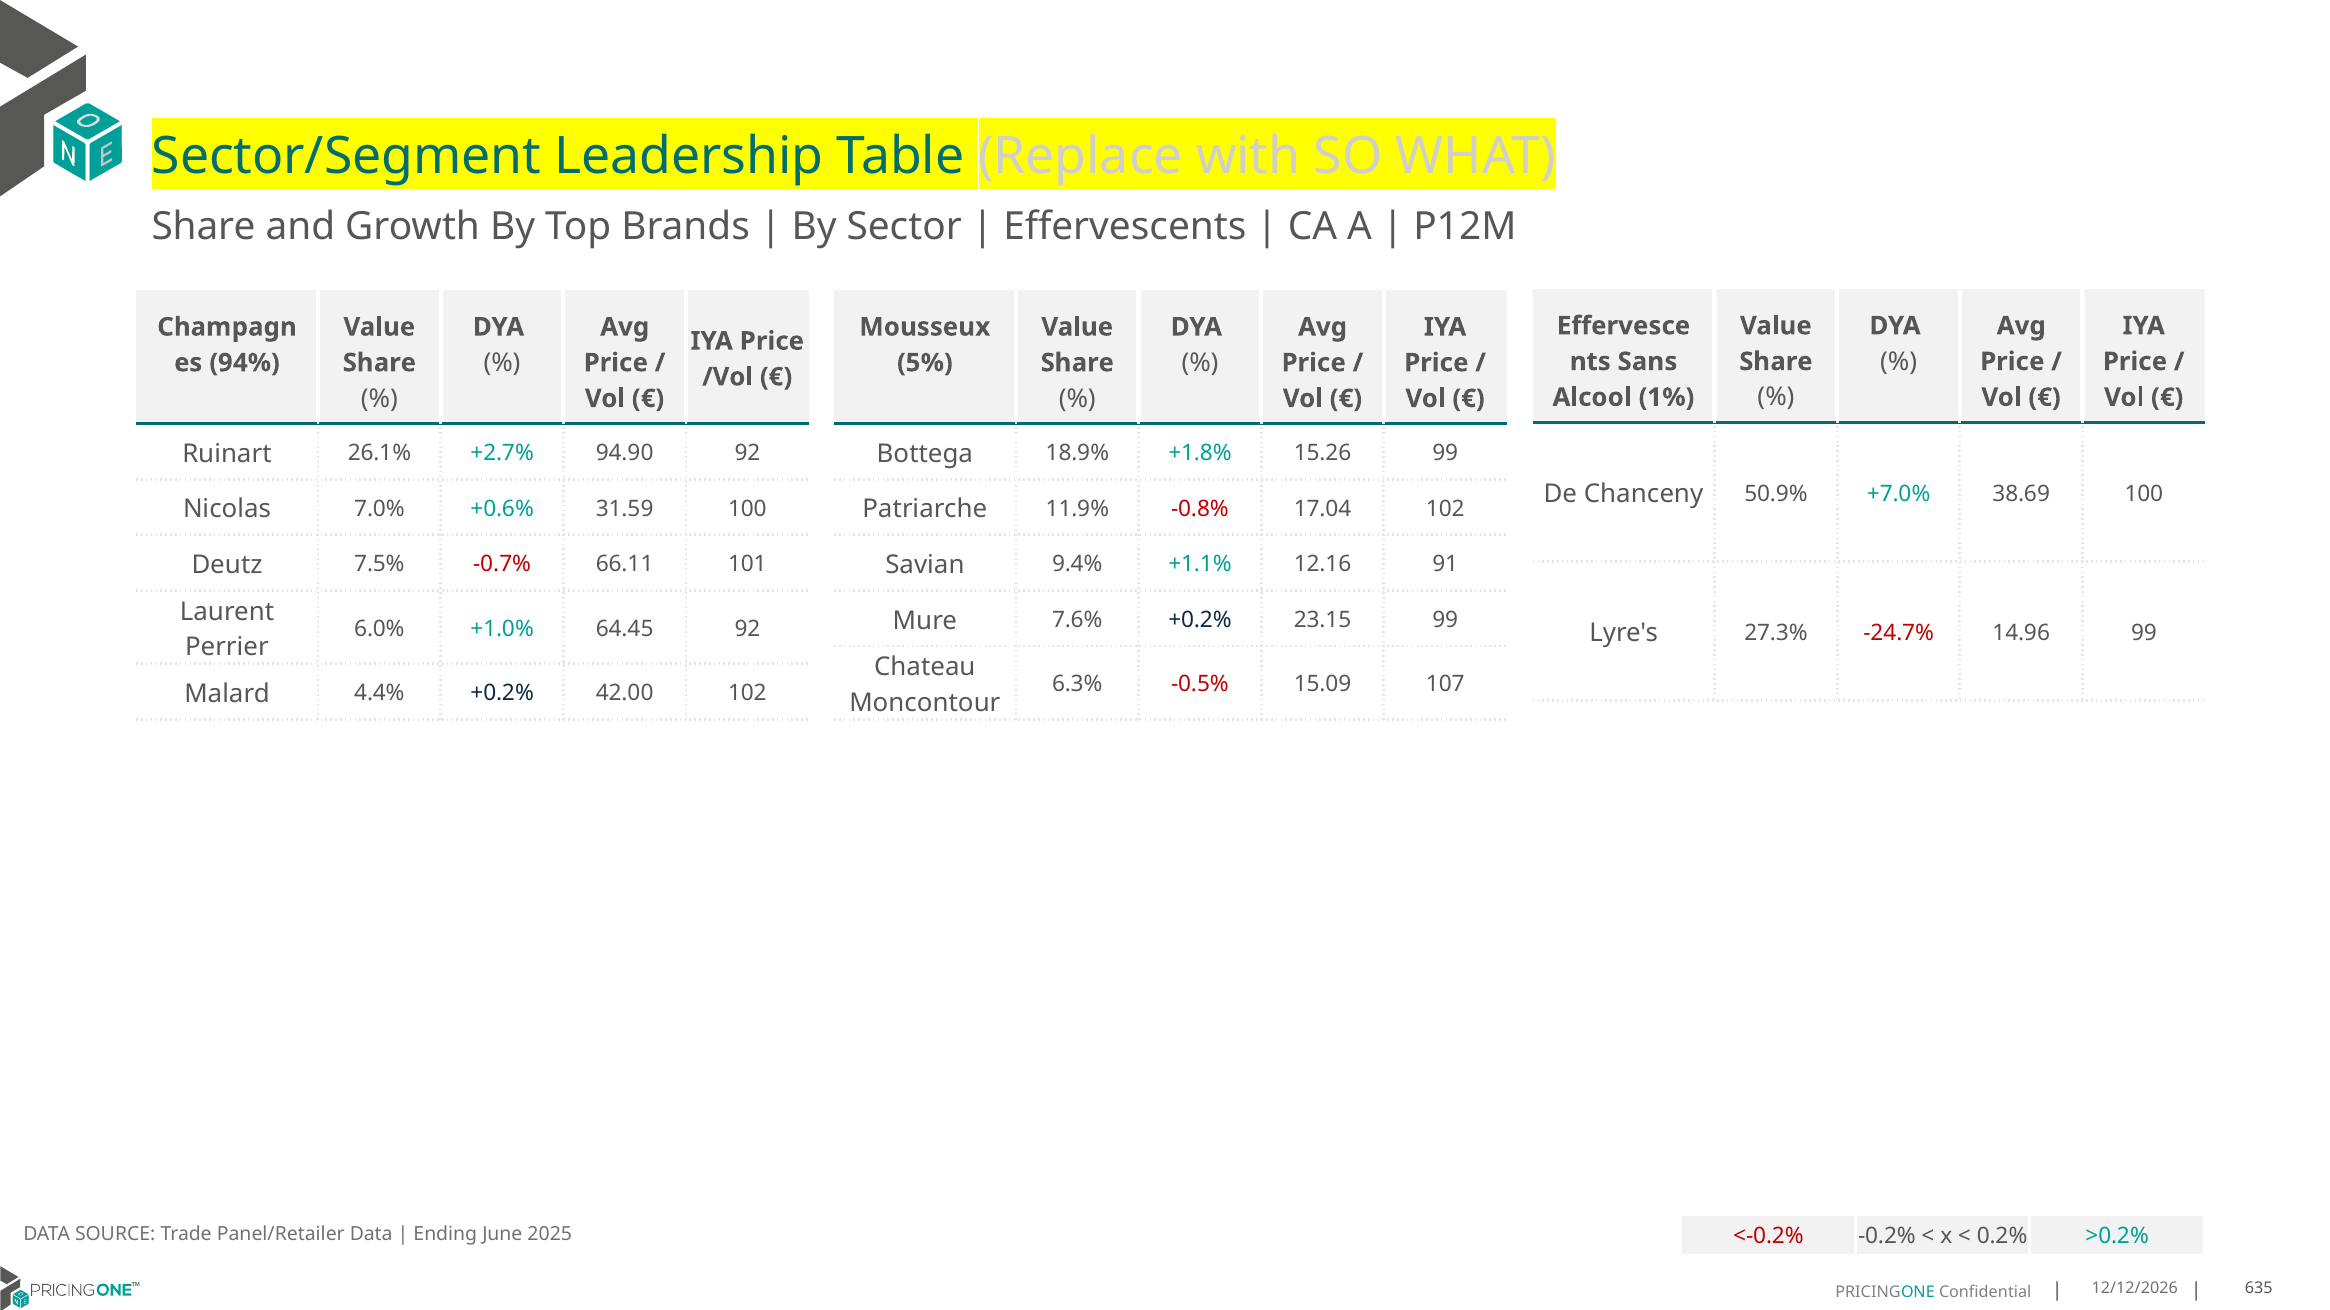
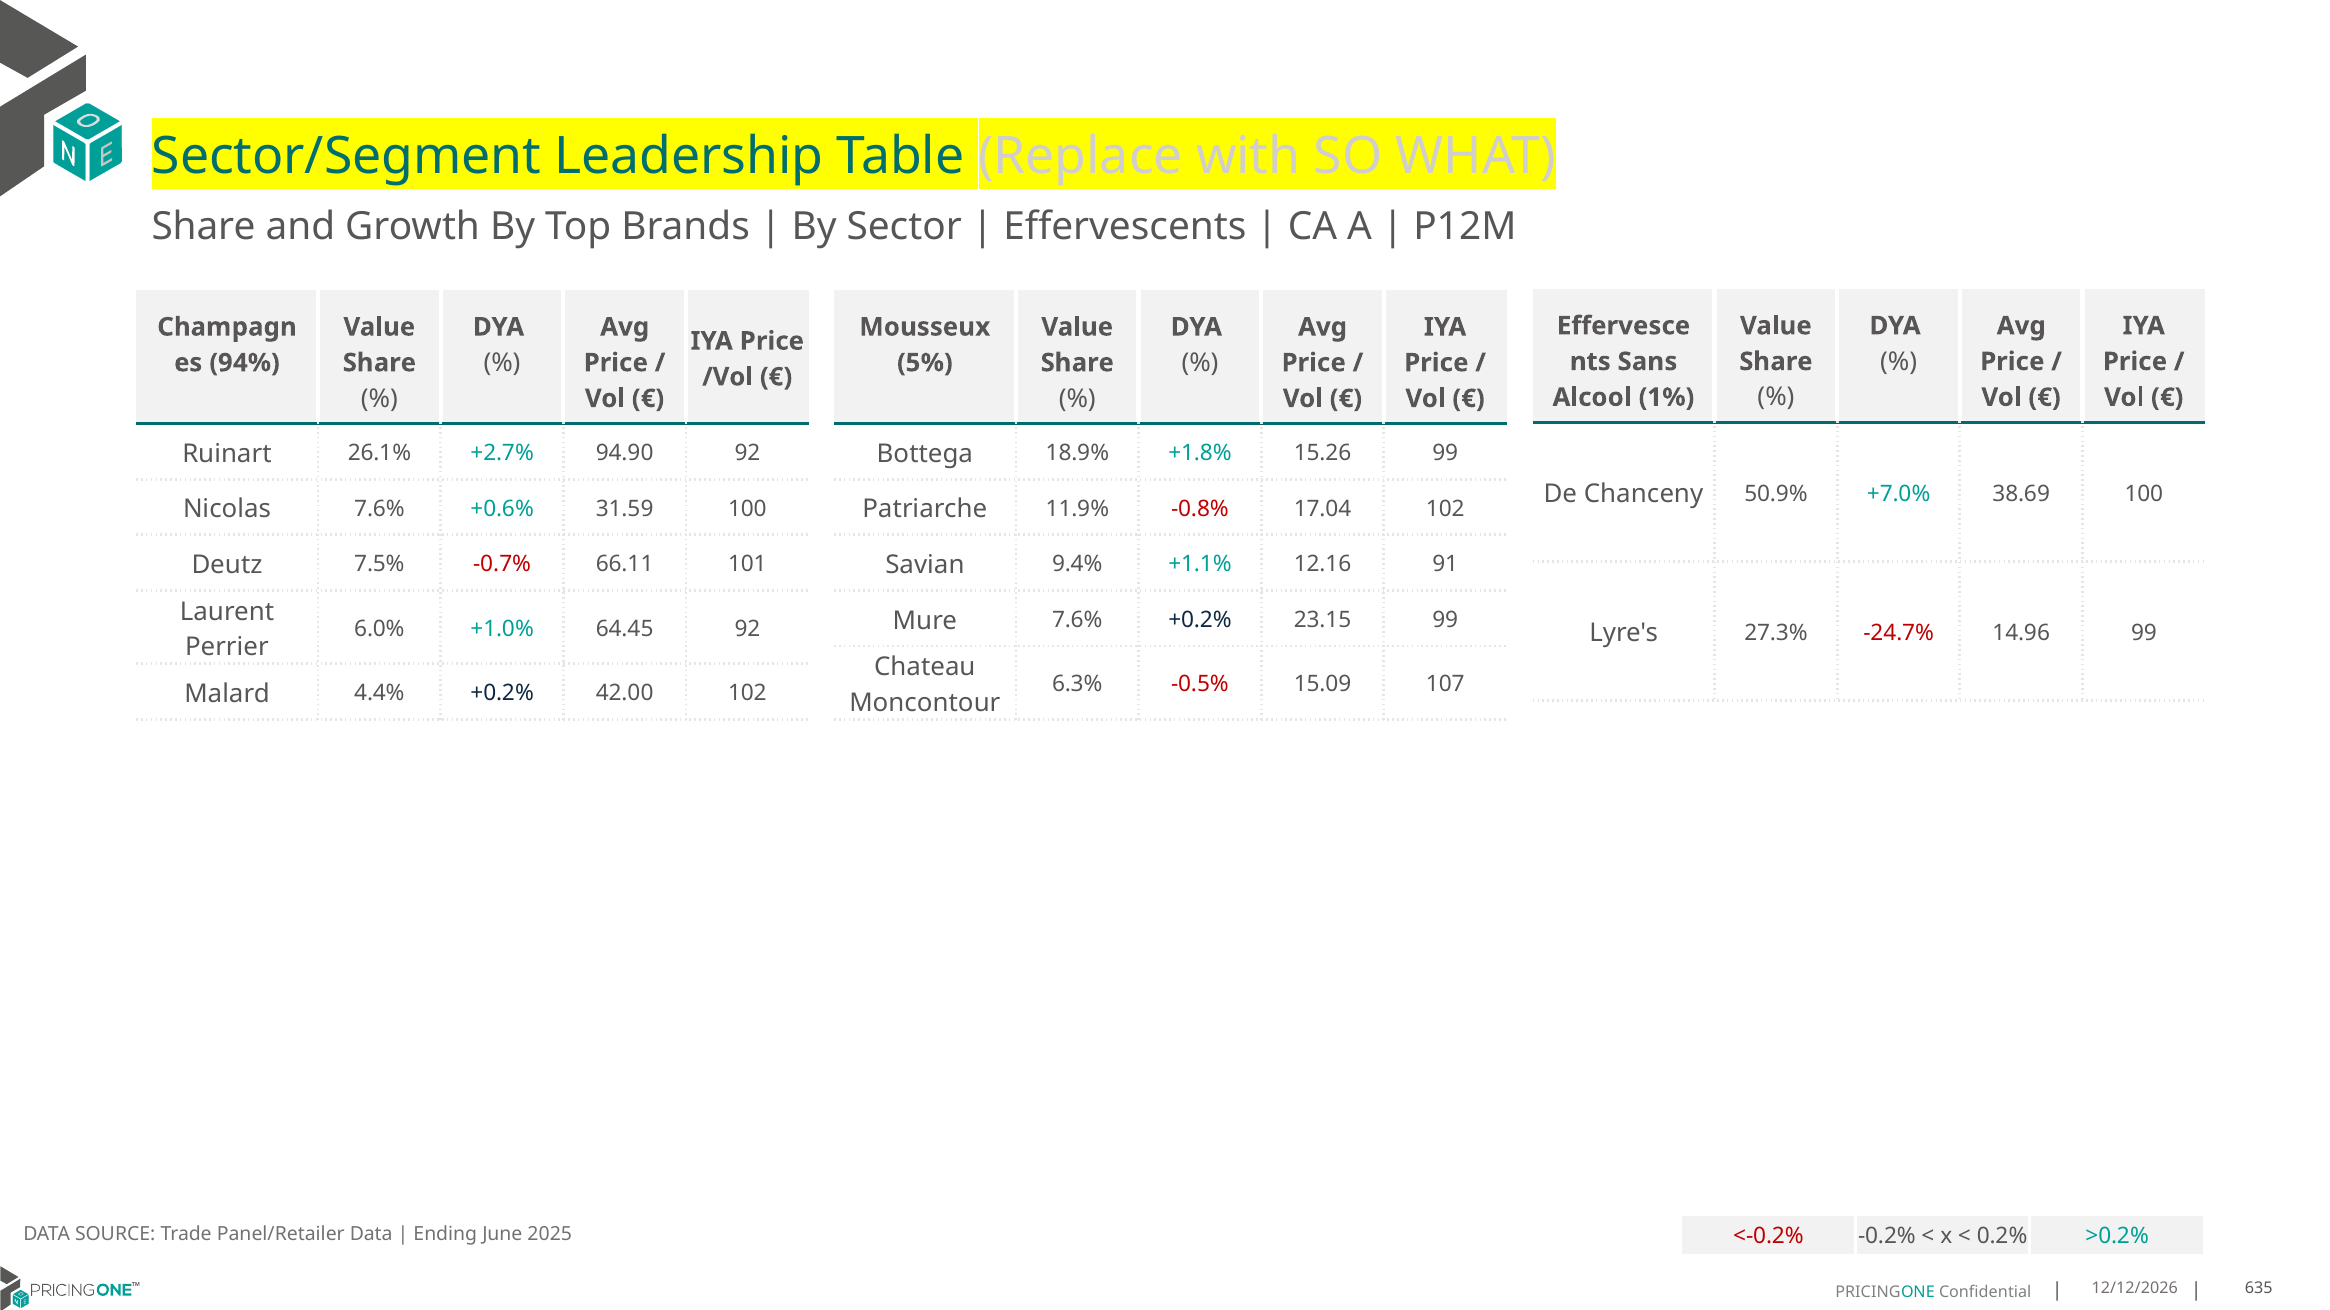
Nicolas 7.0%: 7.0% -> 7.6%
